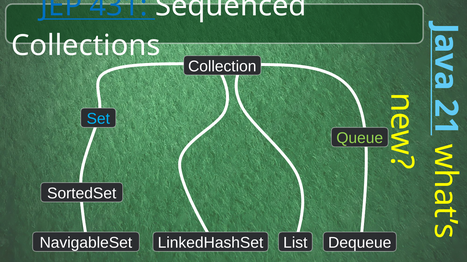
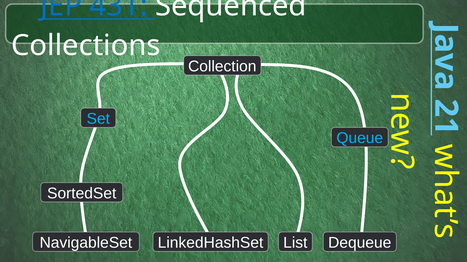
Queue colour: light green -> light blue
